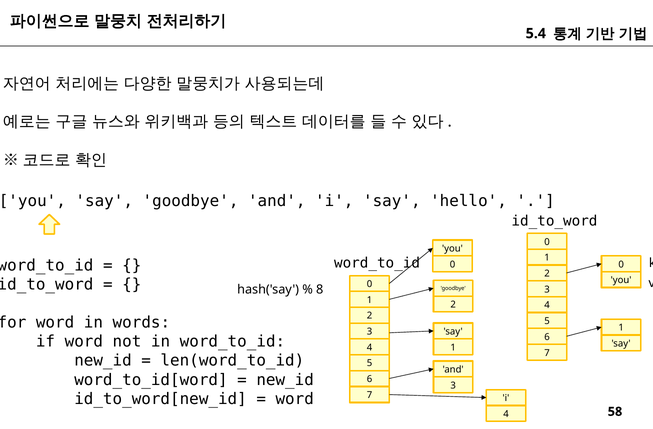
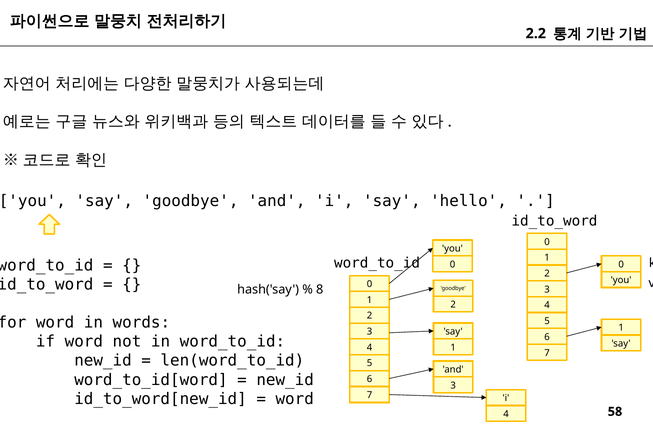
5.4: 5.4 -> 2.2
